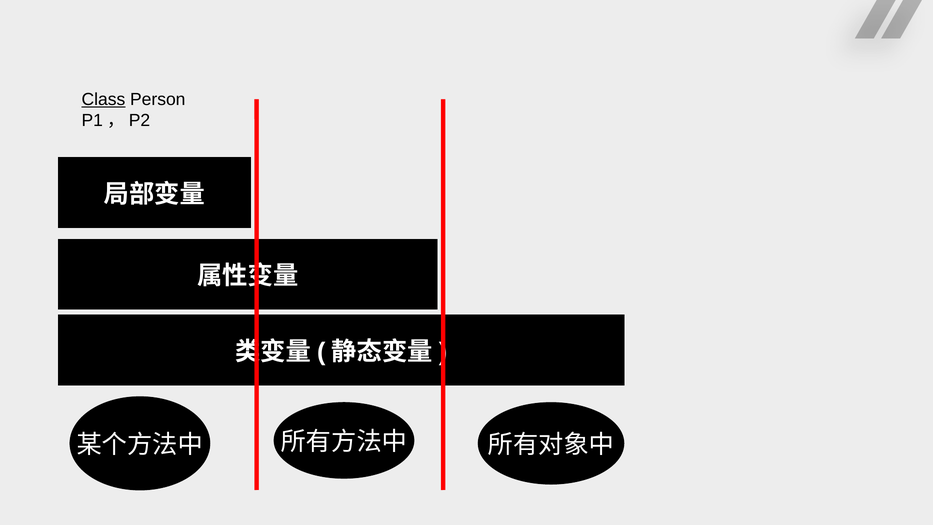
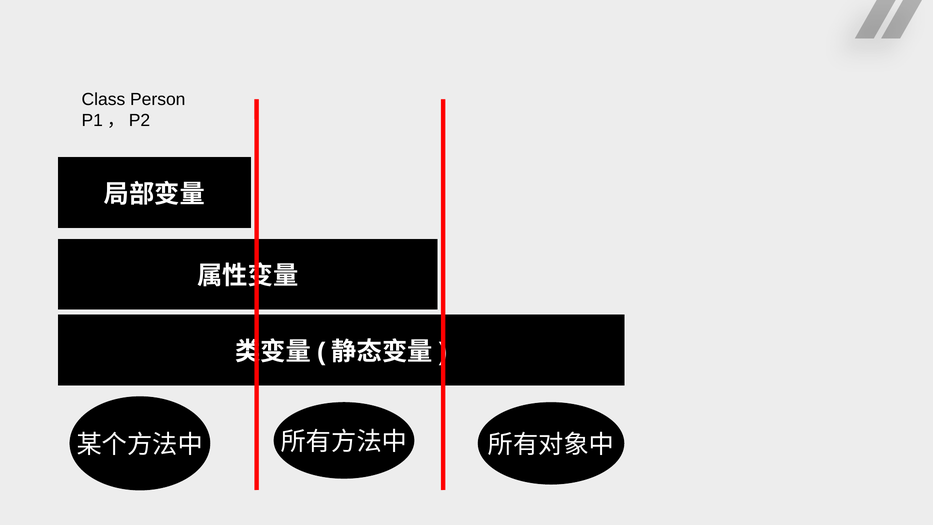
Class underline: present -> none
